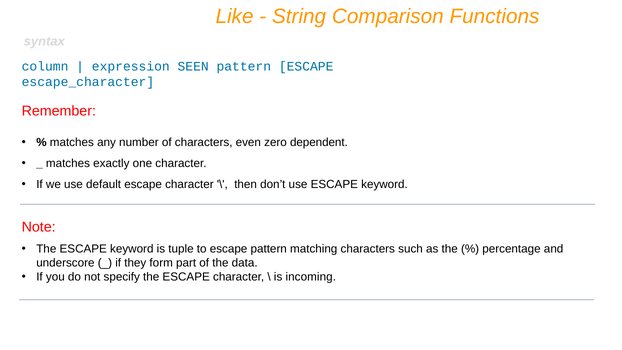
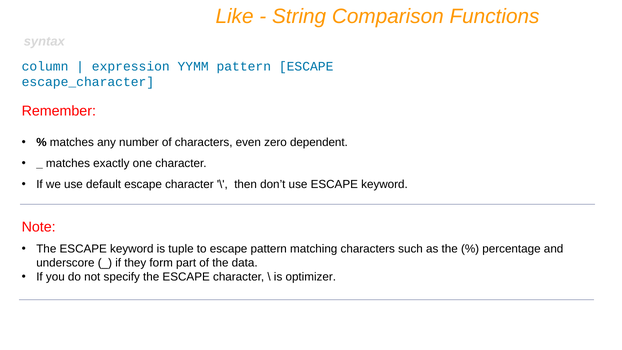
SEEN: SEEN -> YYMM
incoming: incoming -> optimizer
